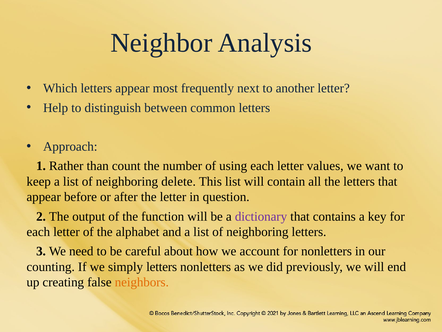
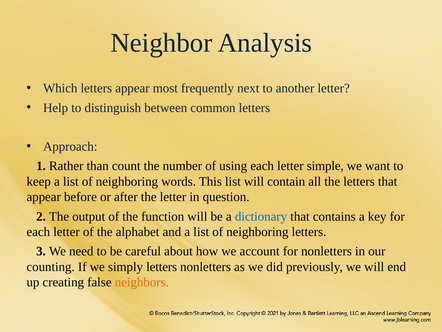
values: values -> simple
delete: delete -> words
dictionary colour: purple -> blue
